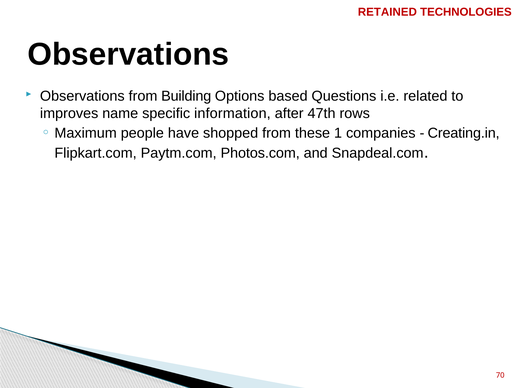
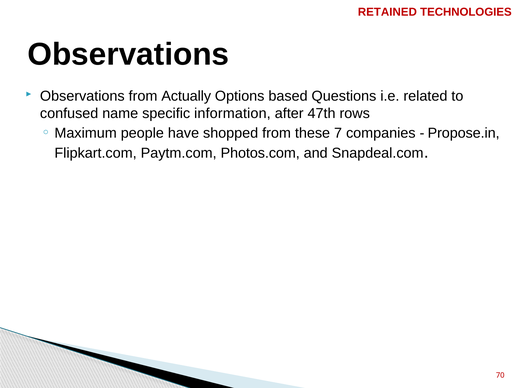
Building: Building -> Actually
improves: improves -> confused
1: 1 -> 7
Creating.in: Creating.in -> Propose.in
